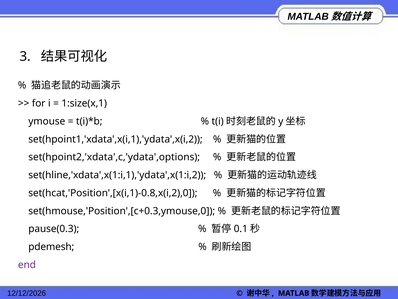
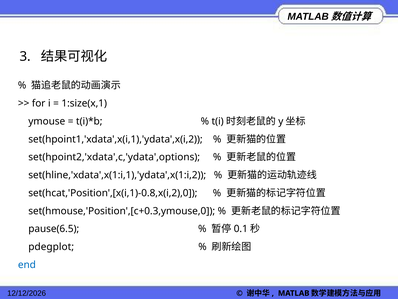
pause(0.3: pause(0.3 -> pause(6.5
pdemesh: pdemesh -> pdegplot
end colour: purple -> blue
